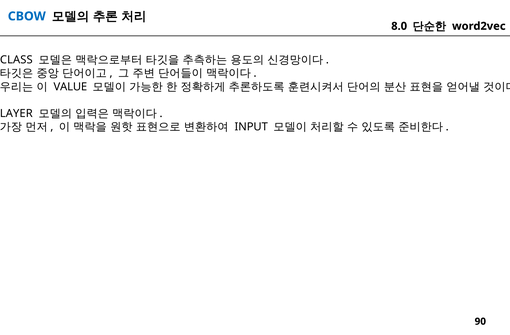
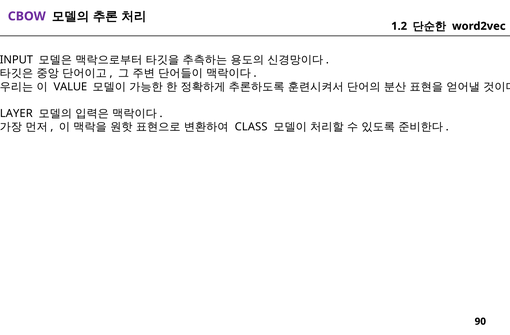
CBOW colour: blue -> purple
8.0: 8.0 -> 1.2
CLASS: CLASS -> INPUT
INPUT: INPUT -> CLASS
